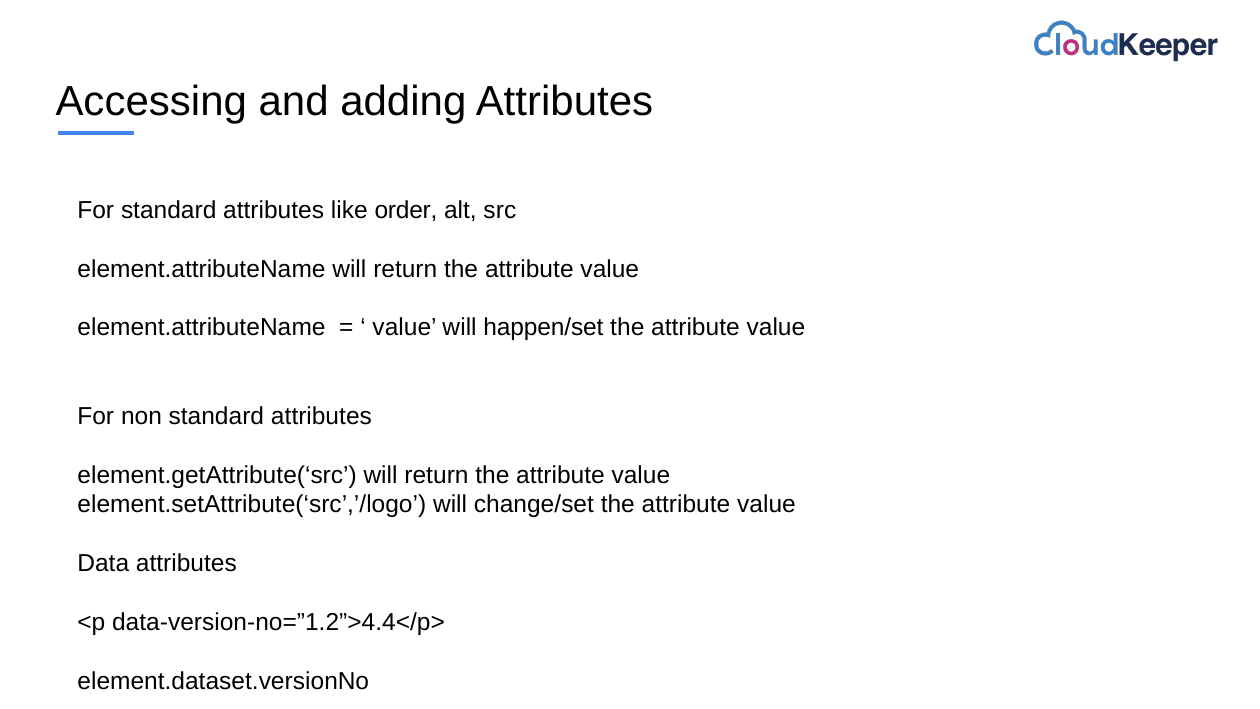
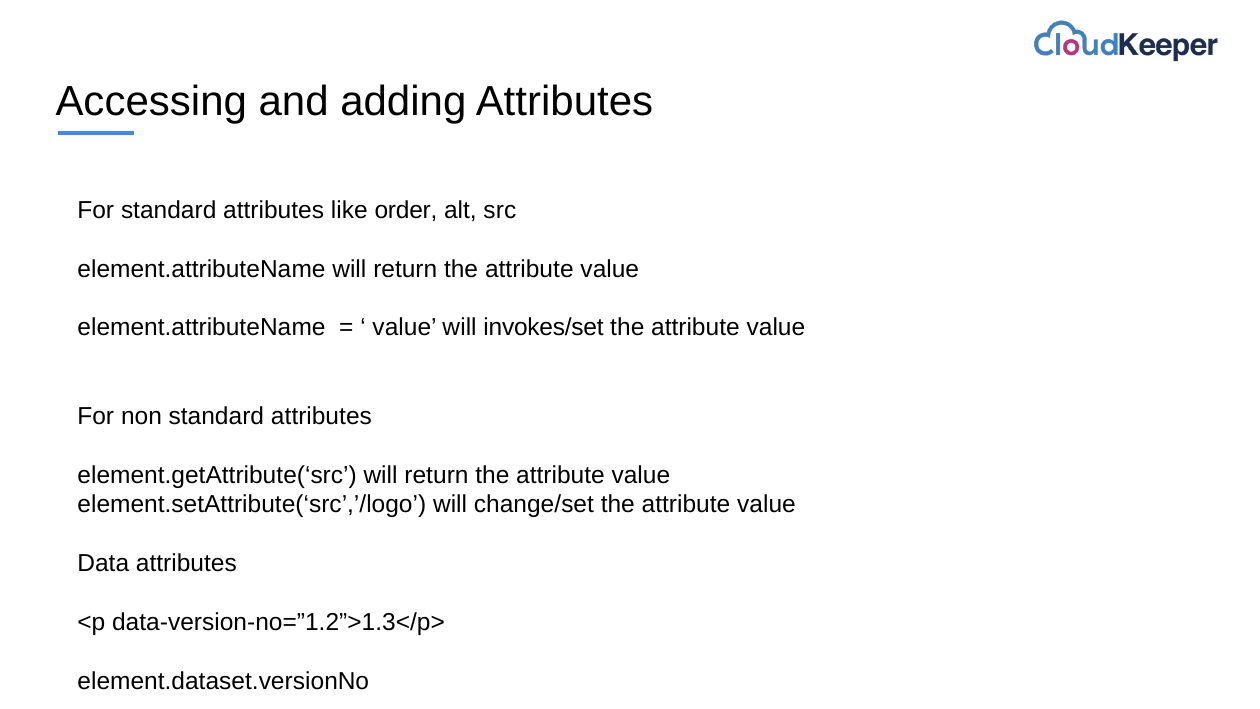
happen/set: happen/set -> invokes/set
data-version-no=”1.2”>4.4</p>: data-version-no=”1.2”>4.4</p> -> data-version-no=”1.2”>1.3</p>
